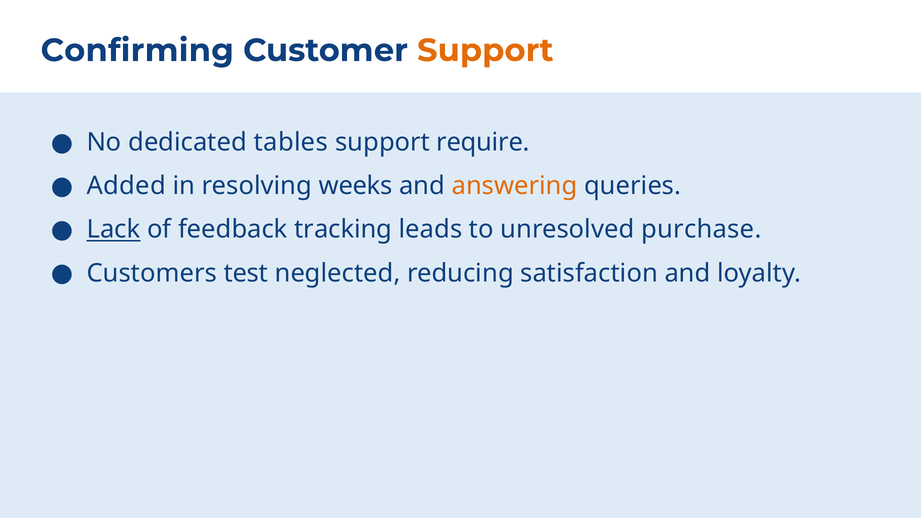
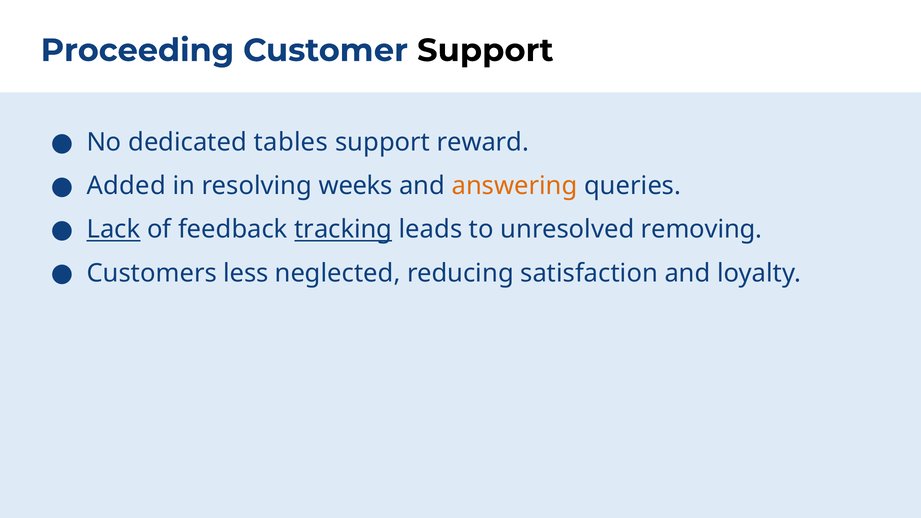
Confirming: Confirming -> Proceeding
Support at (485, 50) colour: orange -> black
require: require -> reward
tracking underline: none -> present
purchase: purchase -> removing
test: test -> less
